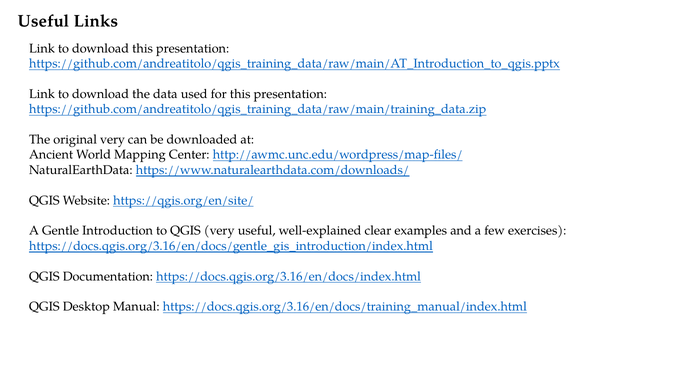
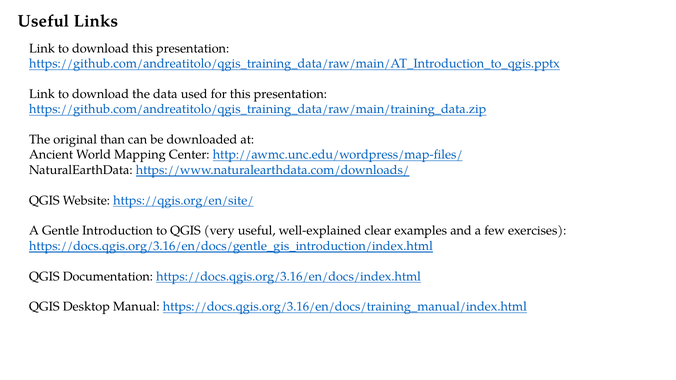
original very: very -> than
